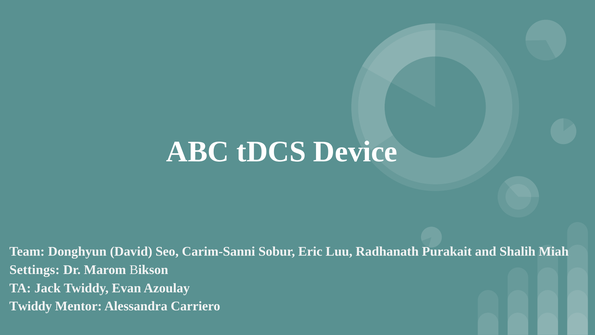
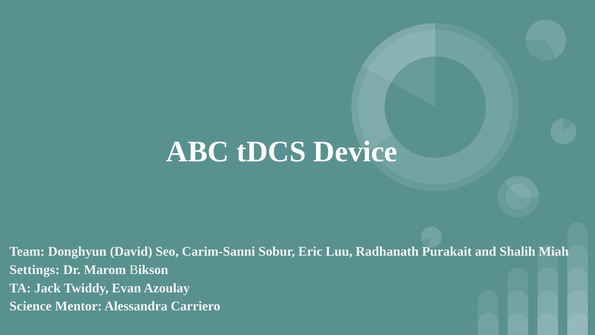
Twiddy at (31, 306): Twiddy -> Science
